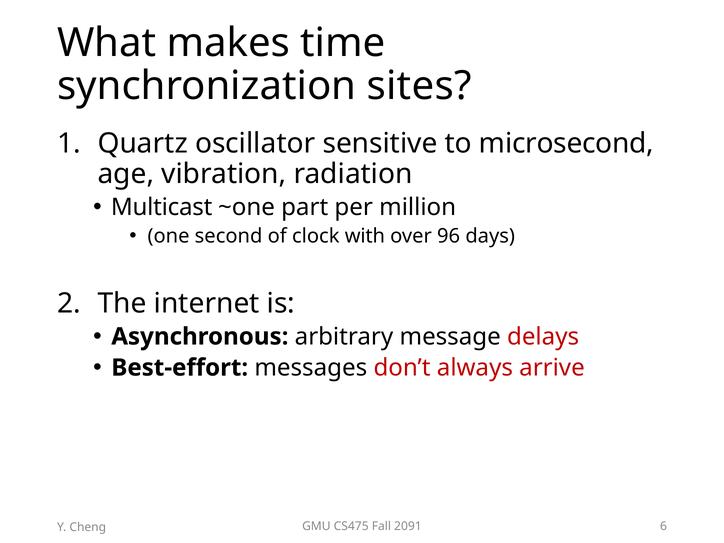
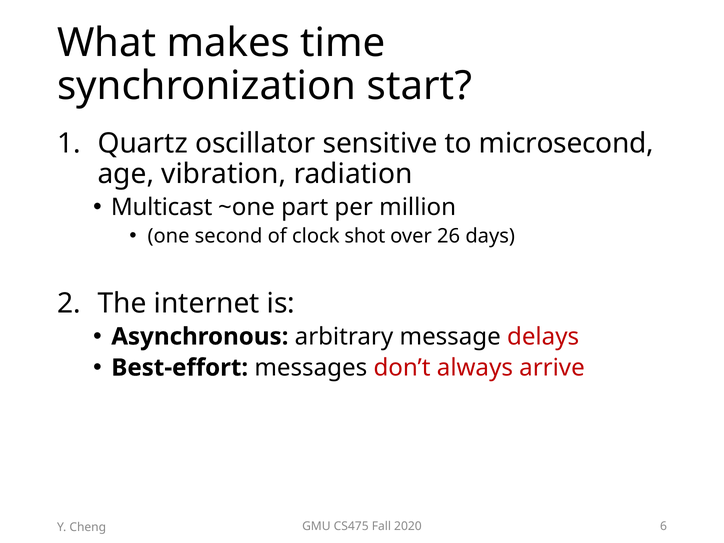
sites: sites -> start
with: with -> shot
96: 96 -> 26
2091: 2091 -> 2020
